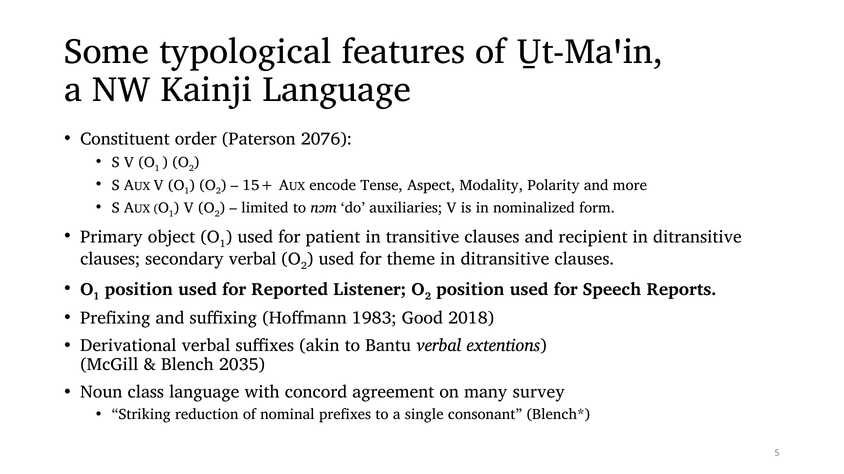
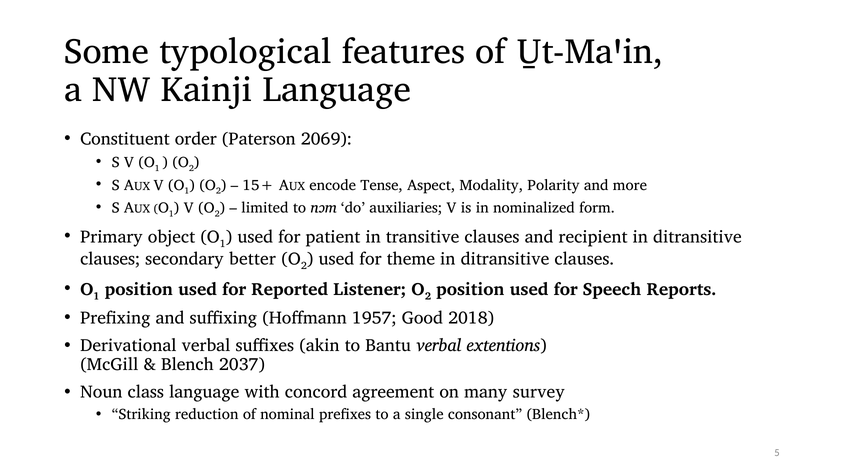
2076: 2076 -> 2069
secondary verbal: verbal -> better
1983: 1983 -> 1957
2035: 2035 -> 2037
